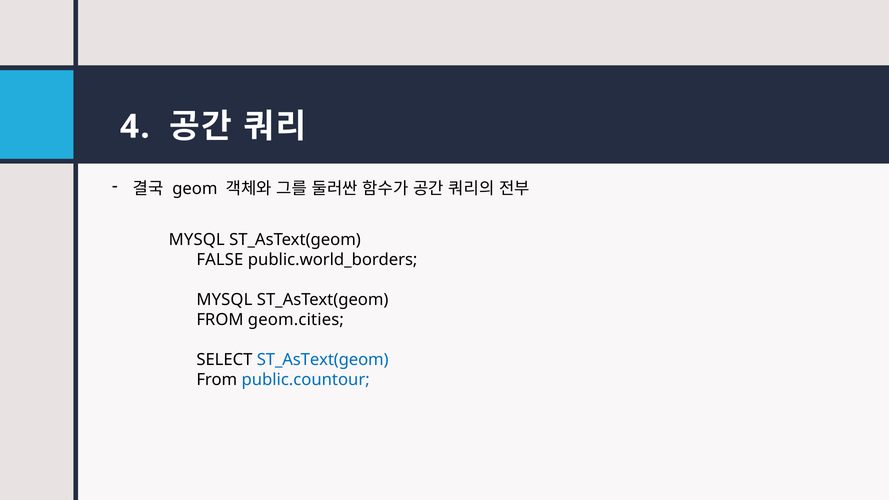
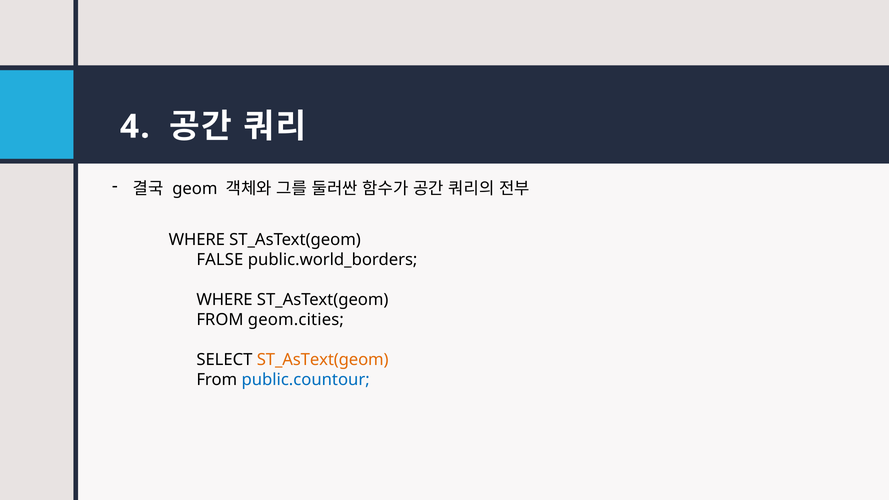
MYSQL at (197, 240): MYSQL -> WHERE
MYSQL at (224, 300): MYSQL -> WHERE
ST_AsText(geom at (323, 360) colour: blue -> orange
